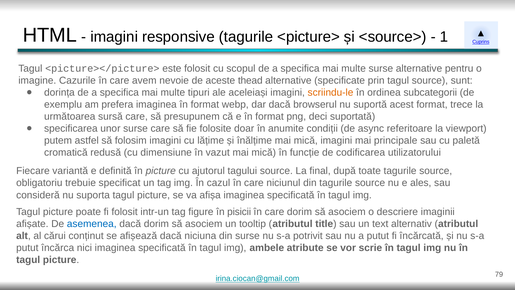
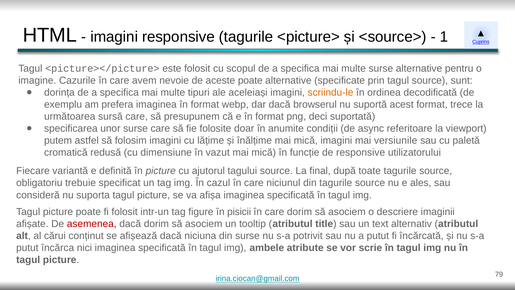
aceste thead: thead -> poate
subcategorii: subcategorii -> decodificată
principale: principale -> versiunile
de codificarea: codificarea -> responsive
asemenea colour: blue -> red
